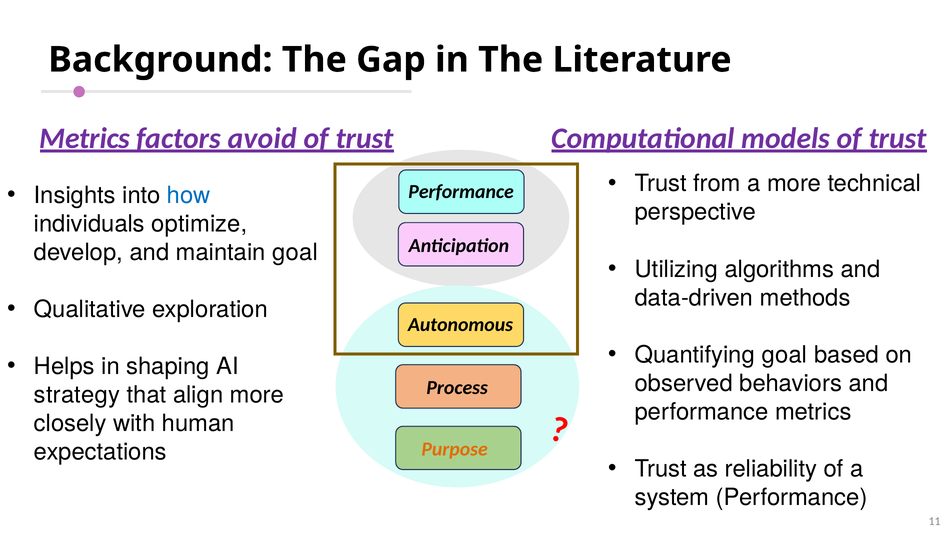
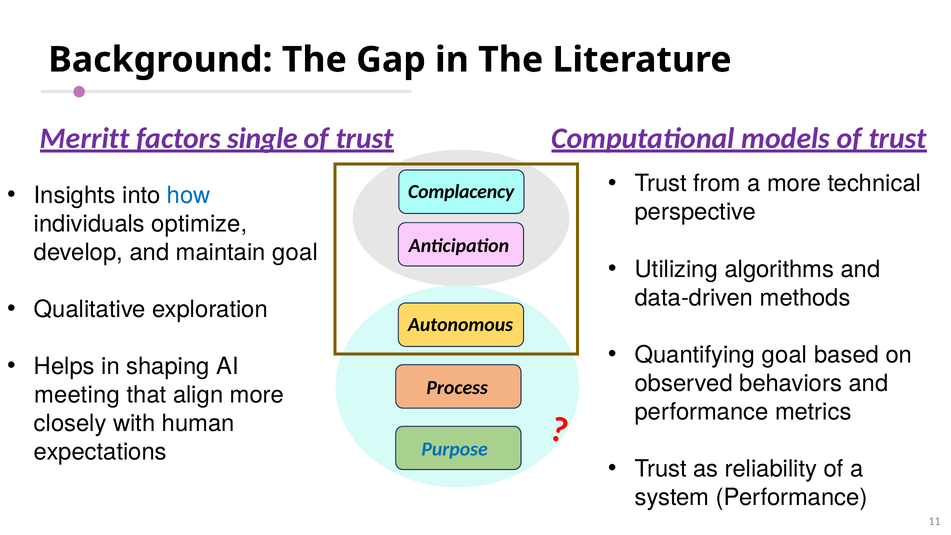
Metrics at (85, 138): Metrics -> Merritt
avoid: avoid -> single
Performance at (461, 192): Performance -> Complacency
strategy: strategy -> meeting
Purpose colour: orange -> blue
